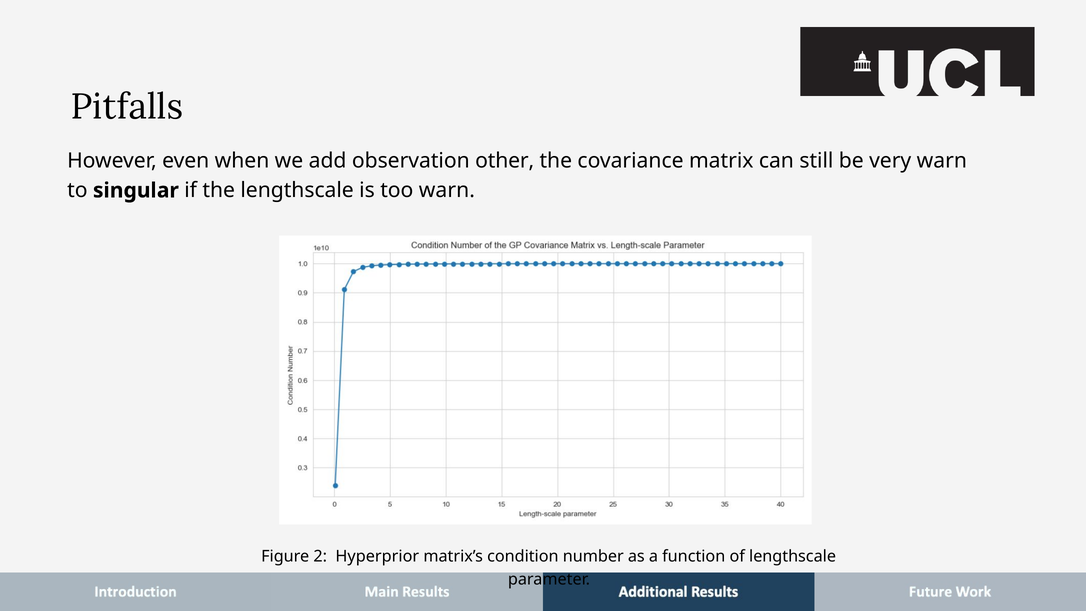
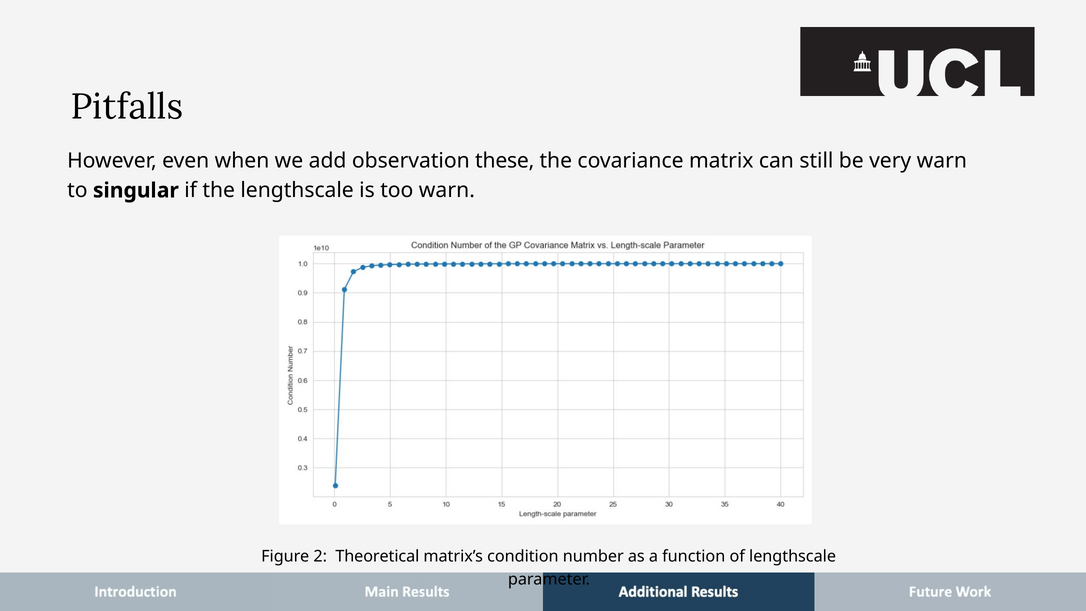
other: other -> these
Hyperprior: Hyperprior -> Theoretical
